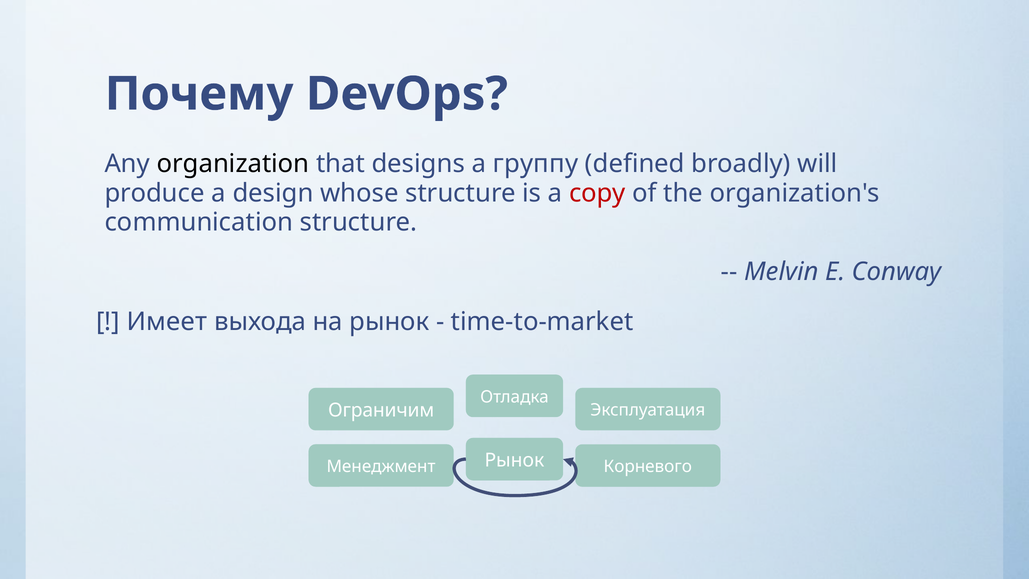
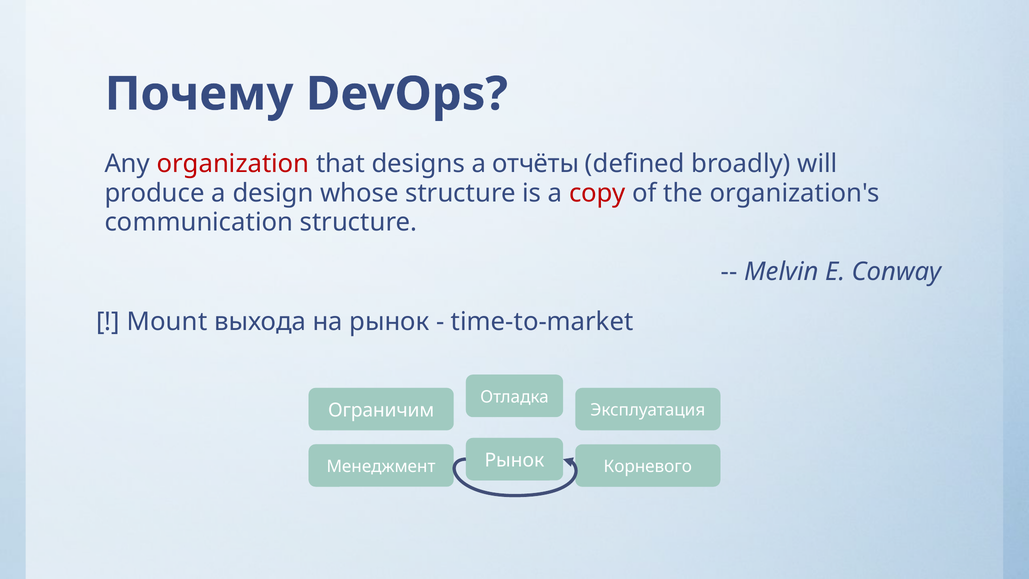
organization colour: black -> red
группу: группу -> отчёты
Имеет: Имеет -> Mount
